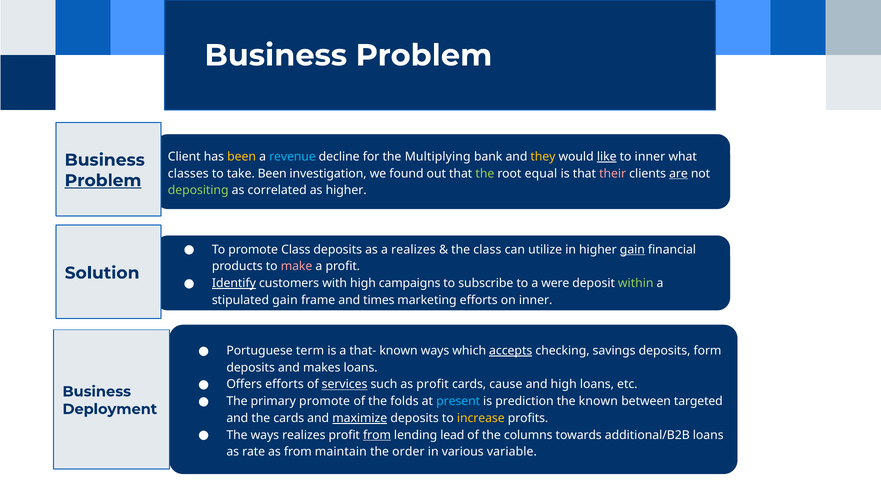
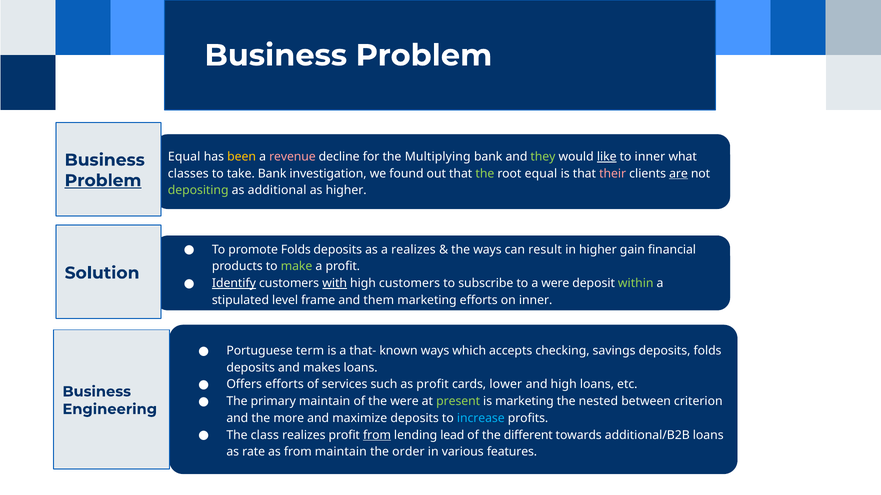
Client at (184, 157): Client -> Equal
revenue colour: light blue -> pink
they colour: yellow -> light green
take Been: Been -> Bank
correlated: correlated -> additional
promote Class: Class -> Folds
the class: class -> ways
utilize: utilize -> result
gain at (632, 250) underline: present -> none
make colour: pink -> light green
with underline: none -> present
high campaigns: campaigns -> customers
stipulated gain: gain -> level
times: times -> them
accepts underline: present -> none
deposits form: form -> folds
services underline: present -> none
cause: cause -> lower
primary promote: promote -> maintain
the folds: folds -> were
present colour: light blue -> light green
is prediction: prediction -> marketing
the known: known -> nested
targeted: targeted -> criterion
Deployment: Deployment -> Engineering
the cards: cards -> more
maximize underline: present -> none
increase colour: yellow -> light blue
The ways: ways -> class
columns: columns -> different
variable: variable -> features
